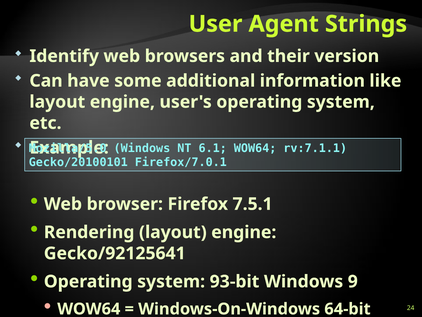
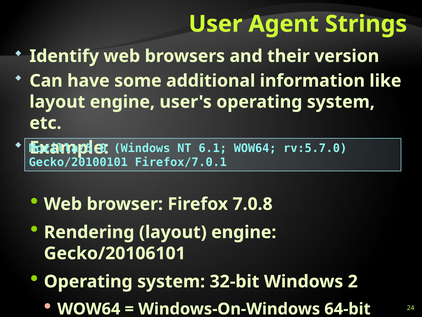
rv:7.1.1: rv:7.1.1 -> rv:5.7.0
7.5.1: 7.5.1 -> 7.0.8
Gecko/92125641: Gecko/92125641 -> Gecko/20106101
93-bit: 93-bit -> 32-bit
9: 9 -> 2
